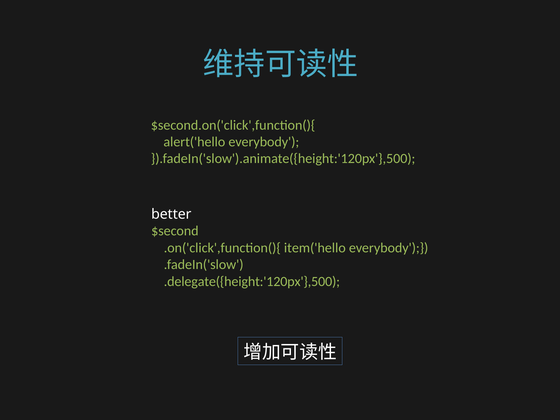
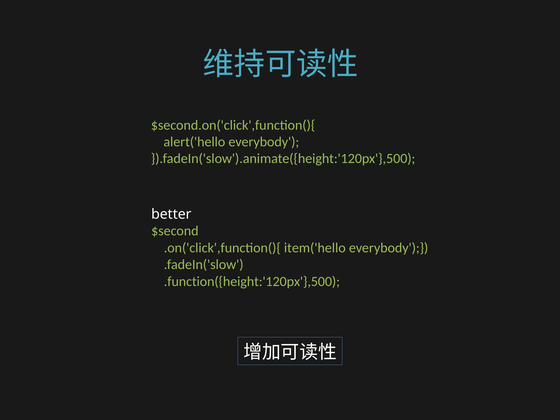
.delegate({height:'120px'},500: .delegate({height:'120px'},500 -> .function({height:'120px'},500
